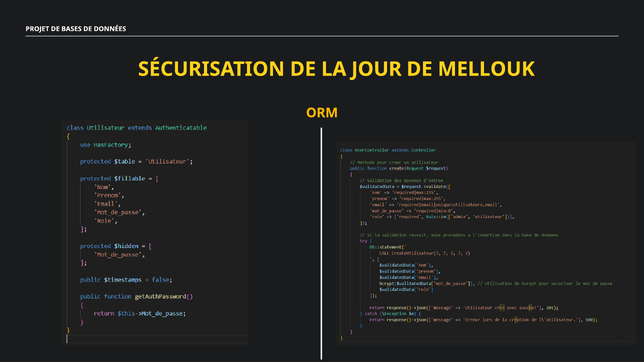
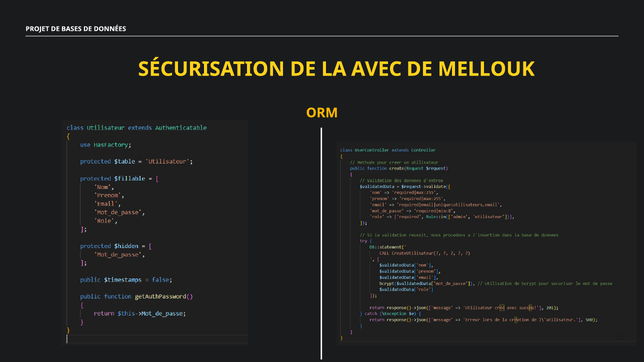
JOUR: JOUR -> AVEC
